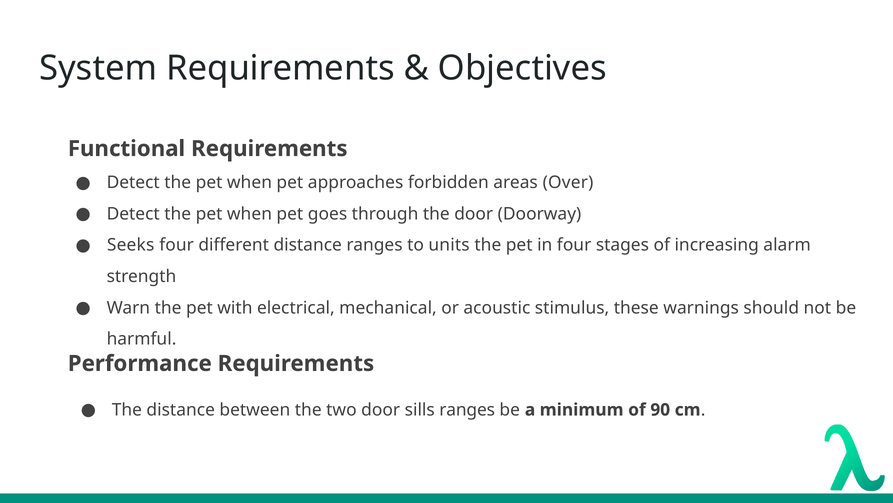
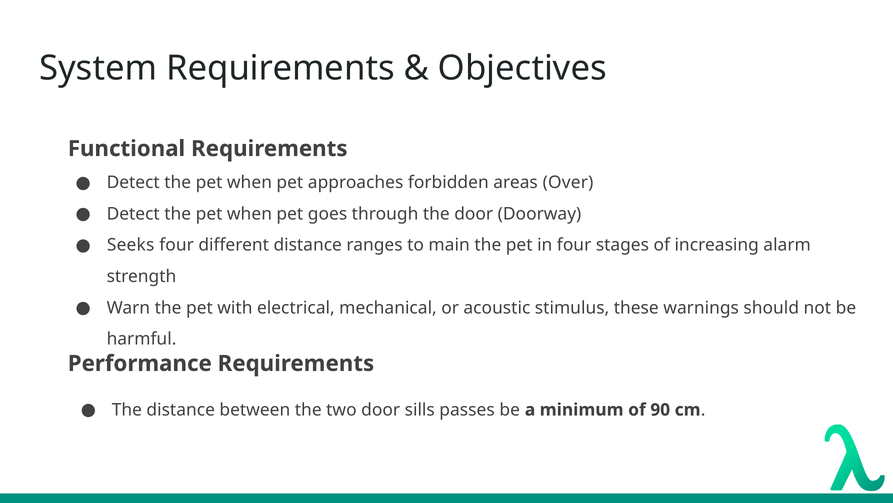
units: units -> main
sills ranges: ranges -> passes
